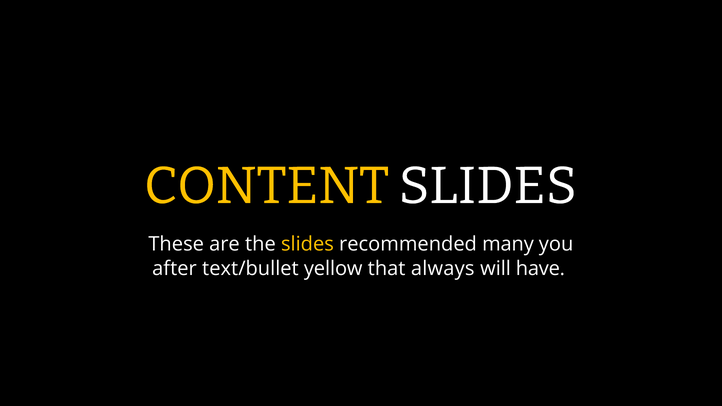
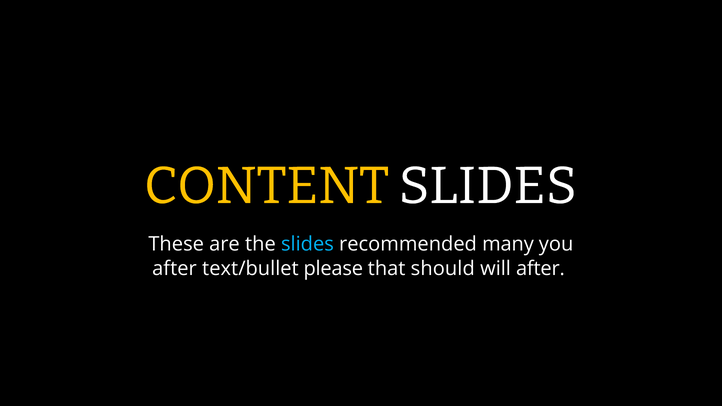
slides at (307, 244) colour: yellow -> light blue
yellow: yellow -> please
always: always -> should
will have: have -> after
